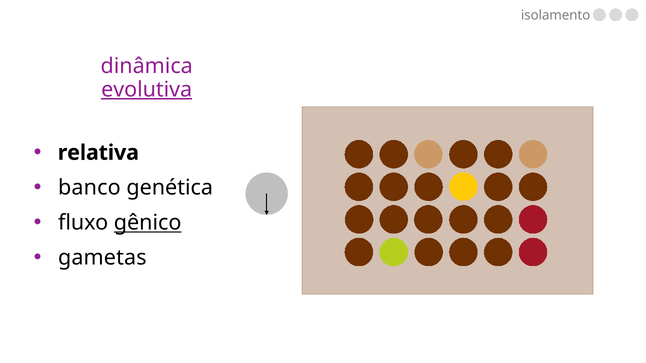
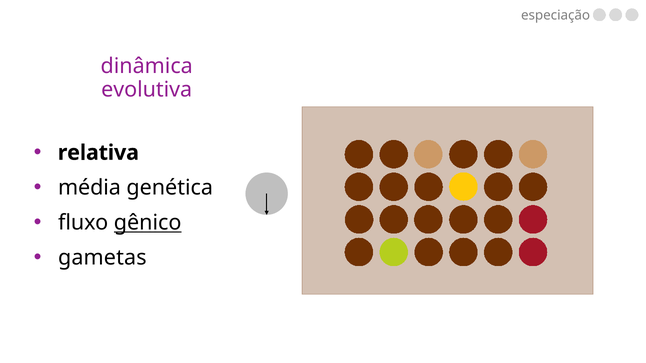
isolamento: isolamento -> especiação
evolutiva underline: present -> none
banco: banco -> média
